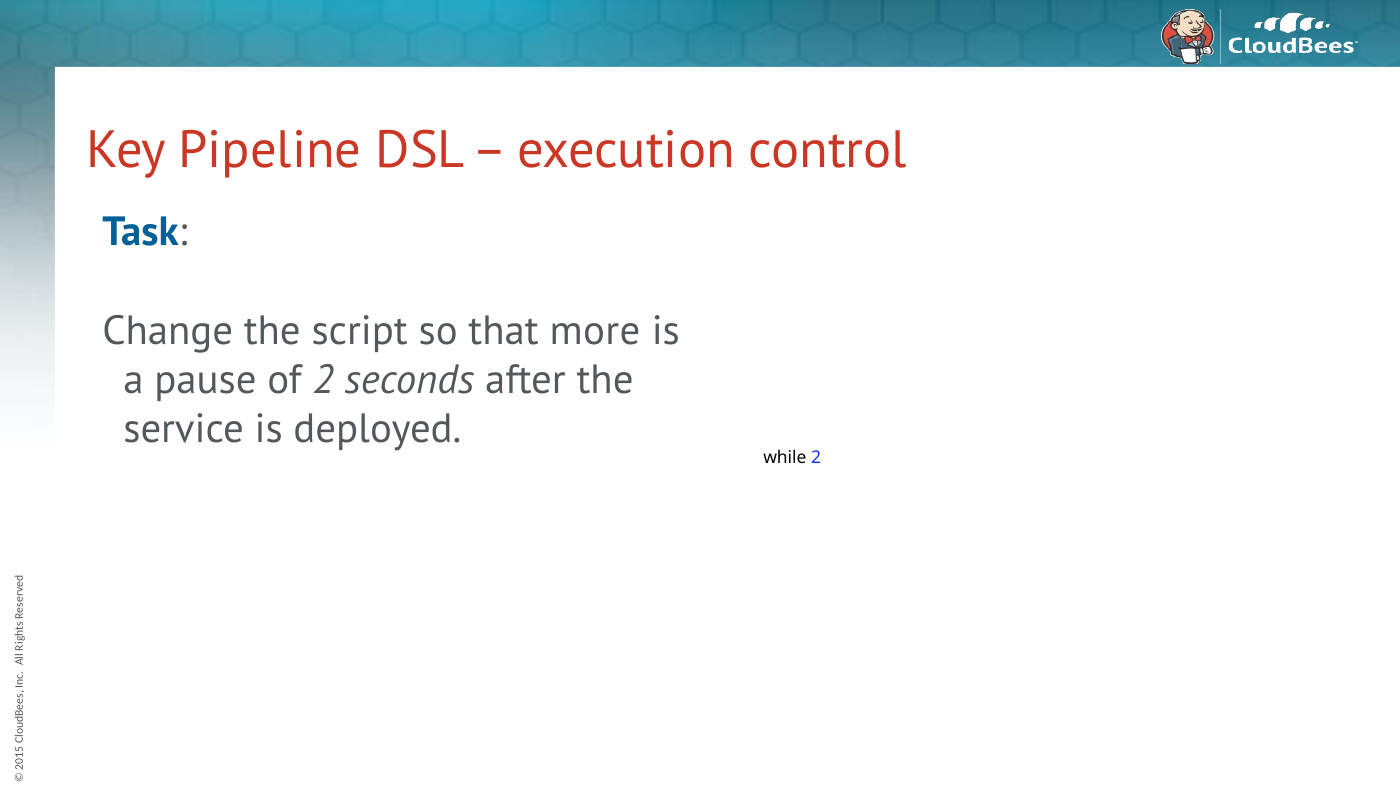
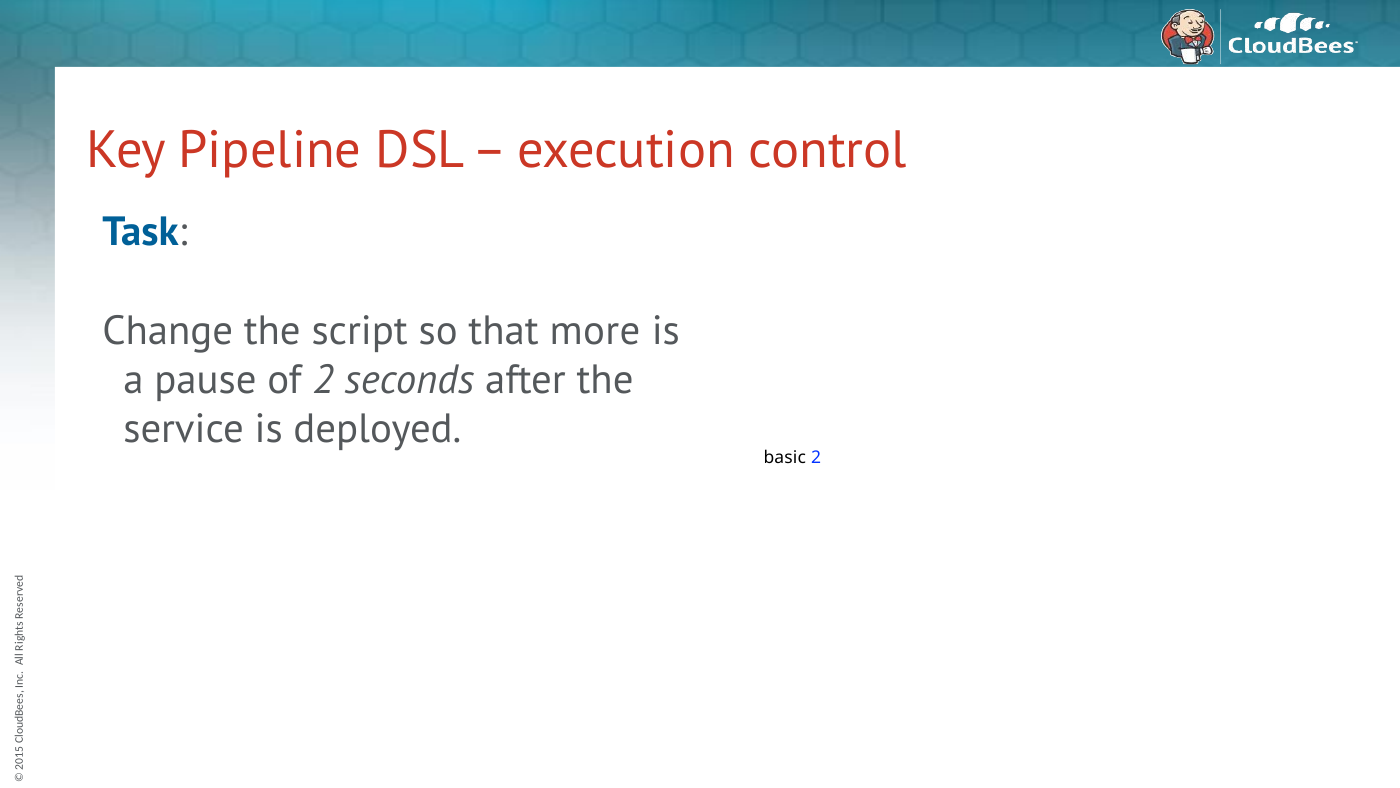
while: while -> basic
